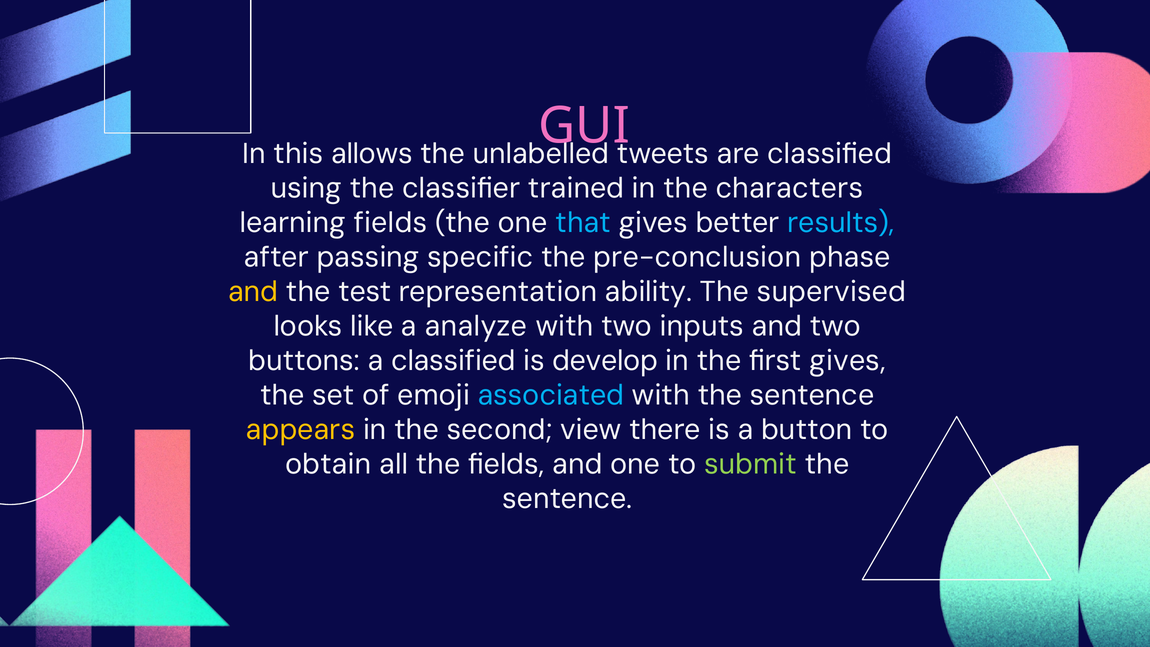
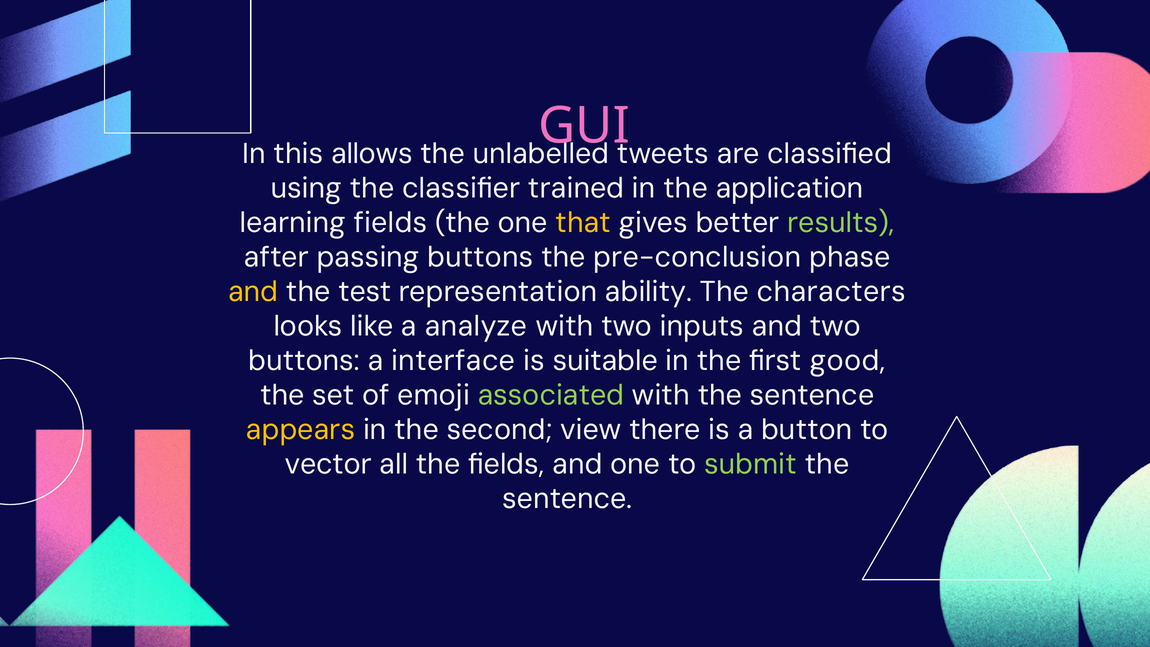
characters: characters -> application
that colour: light blue -> yellow
results colour: light blue -> light green
passing specific: specific -> buttons
supervised: supervised -> characters
a classified: classified -> interface
develop: develop -> suitable
first gives: gives -> good
associated colour: light blue -> light green
obtain: obtain -> vector
